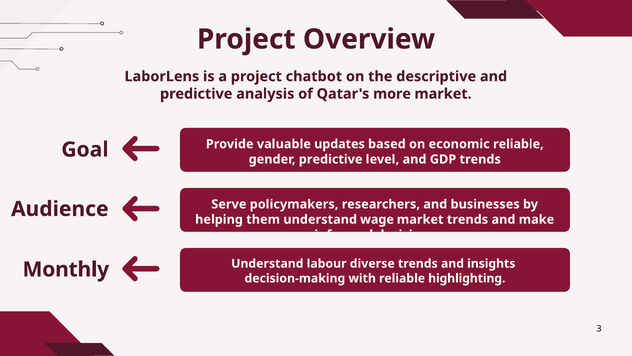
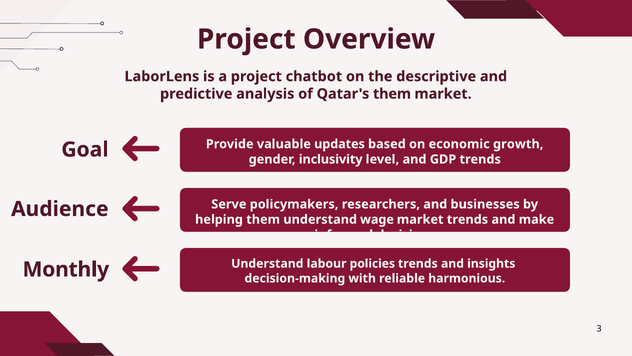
Qatar's more: more -> them
economic reliable: reliable -> growth
gender predictive: predictive -> inclusivity
diverse: diverse -> policies
highlighting: highlighting -> harmonious
